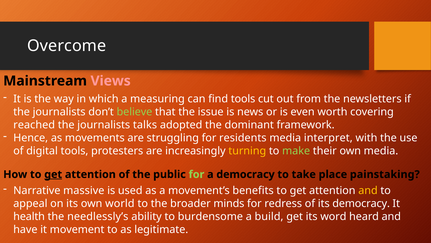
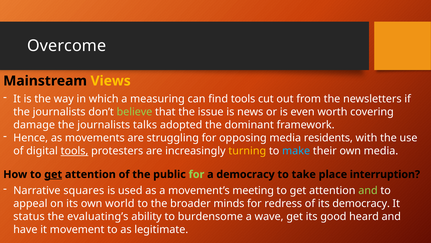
Views colour: pink -> yellow
reached: reached -> damage
residents: residents -> opposing
interpret: interpret -> residents
tools at (74, 151) underline: none -> present
make colour: light green -> light blue
painstaking: painstaking -> interruption
massive: massive -> squares
benefits: benefits -> meeting
and at (368, 190) colour: yellow -> light green
health: health -> status
needlessly’s: needlessly’s -> evaluating’s
build: build -> wave
word: word -> good
